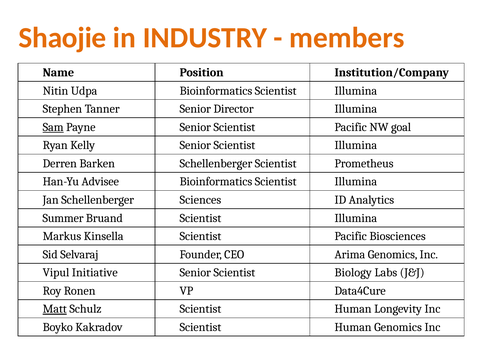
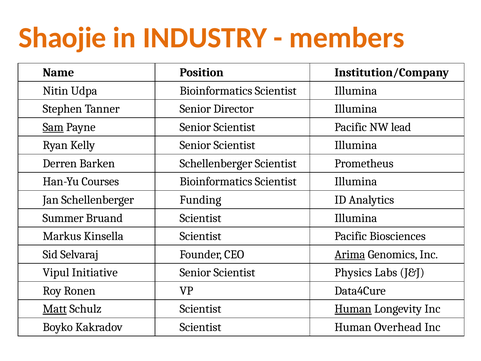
goal: goal -> lead
Advisee: Advisee -> Courses
Sciences: Sciences -> Funding
Arima underline: none -> present
Biology: Biology -> Physics
Human at (353, 309) underline: none -> present
Human Genomics: Genomics -> Overhead
